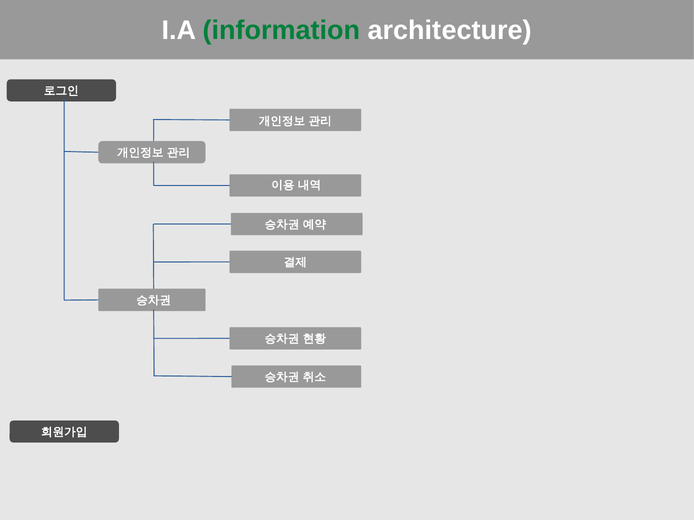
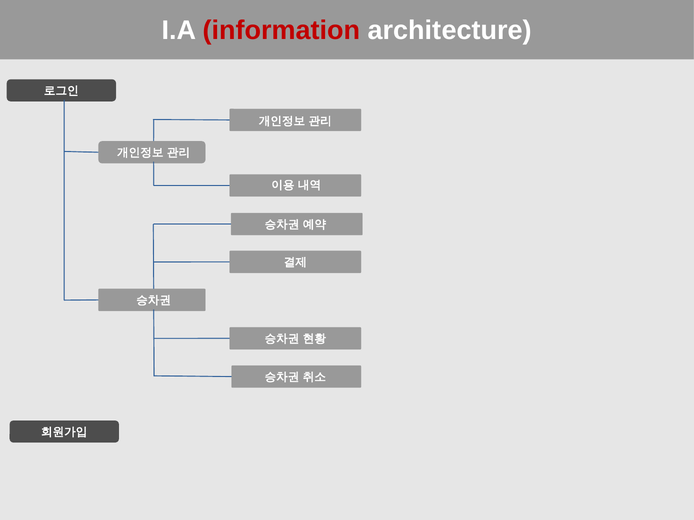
information colour: green -> red
